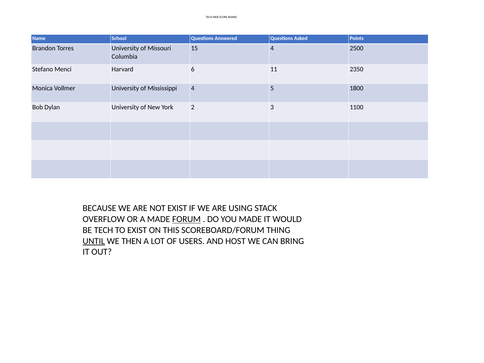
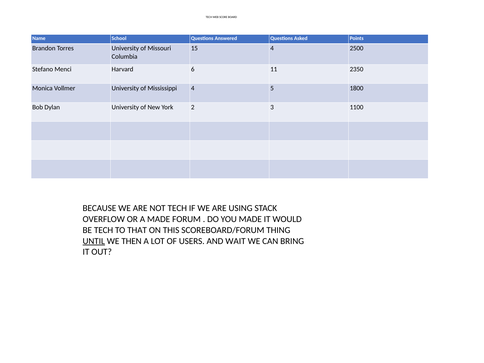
NOT EXIST: EXIST -> TECH
FORUM underline: present -> none
TO EXIST: EXIST -> THAT
HOST: HOST -> WAIT
